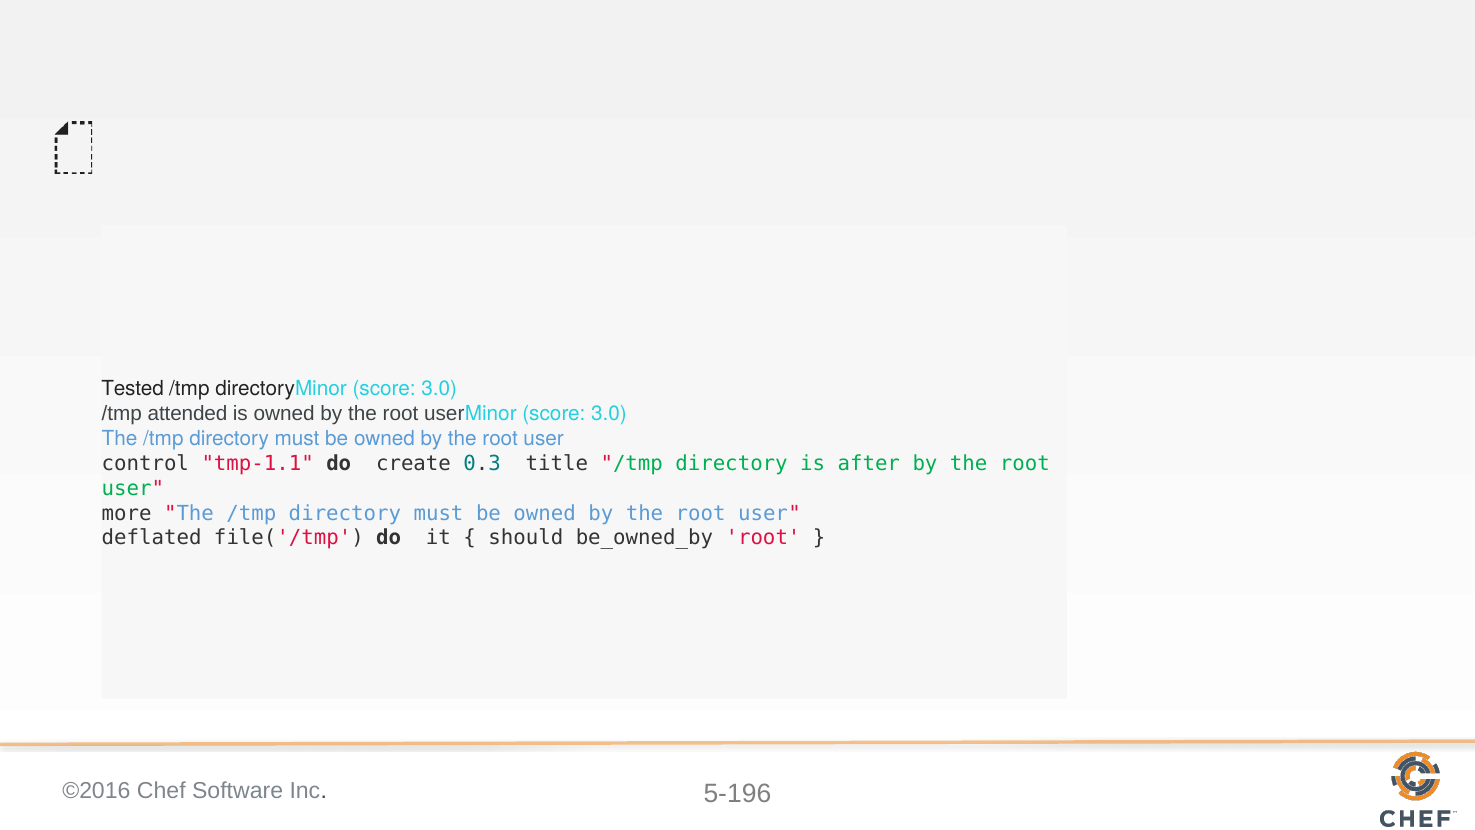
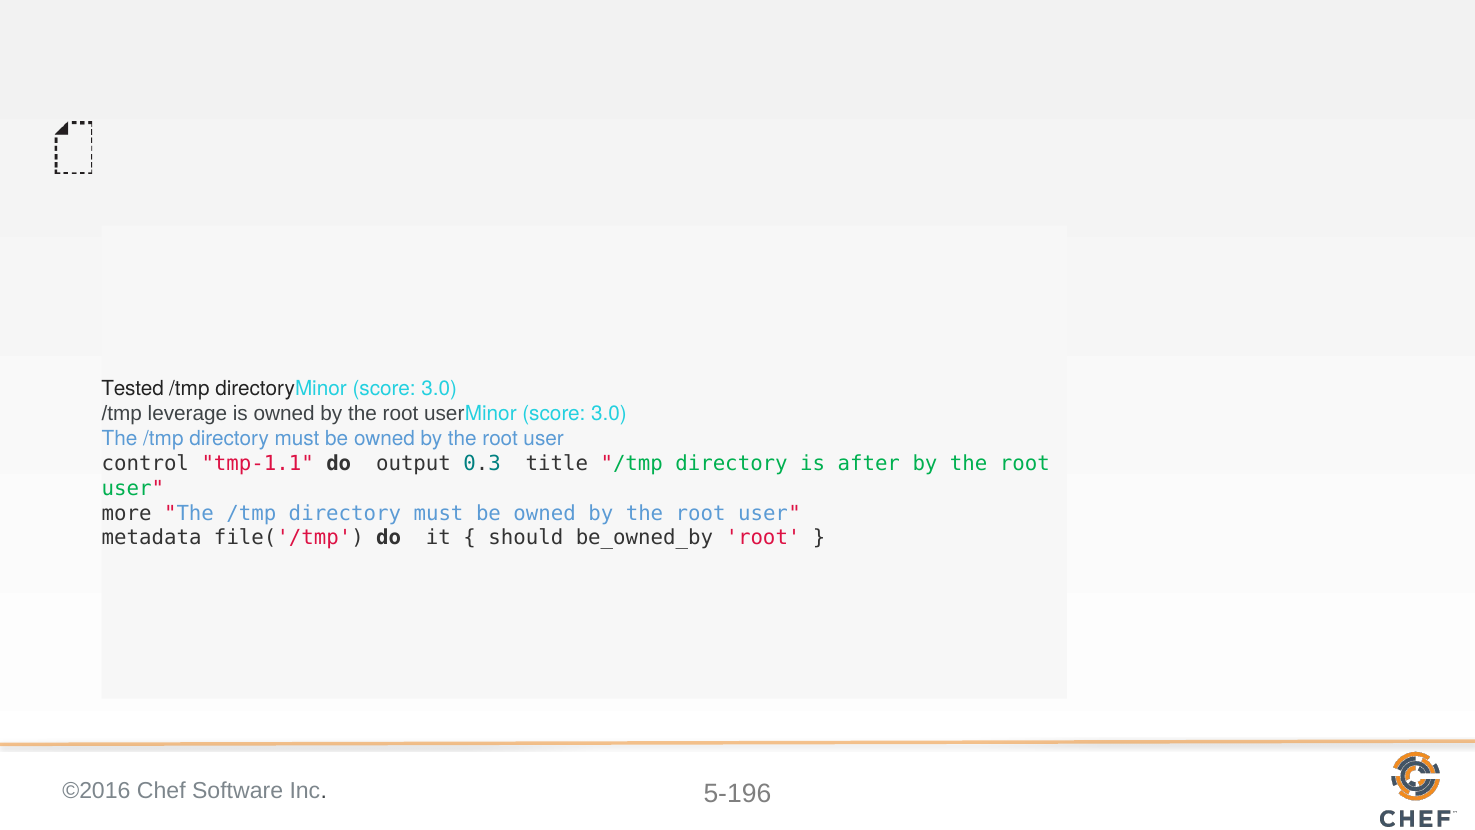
attended: attended -> leverage
create: create -> output
deflated: deflated -> metadata
